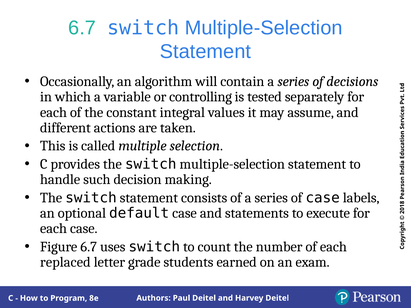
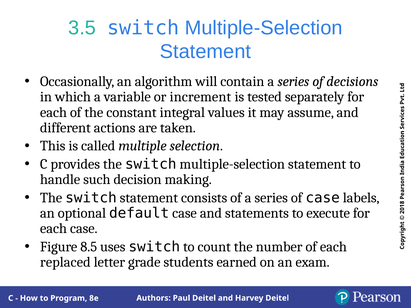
6.7 at (82, 28): 6.7 -> 3.5
controlling: controlling -> increment
Figure 6.7: 6.7 -> 8.5
